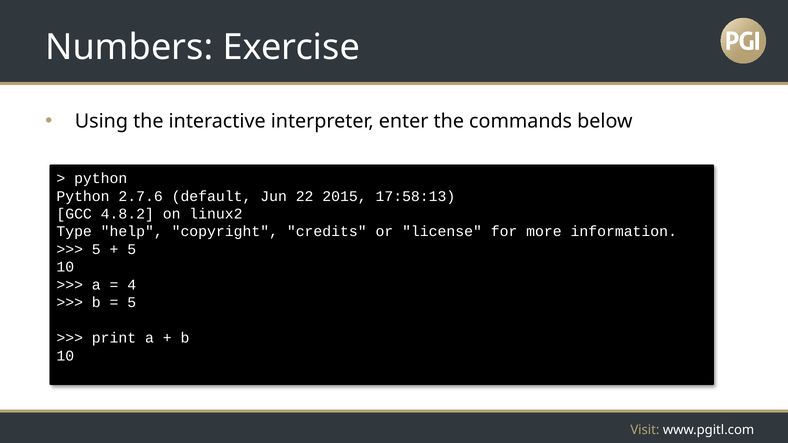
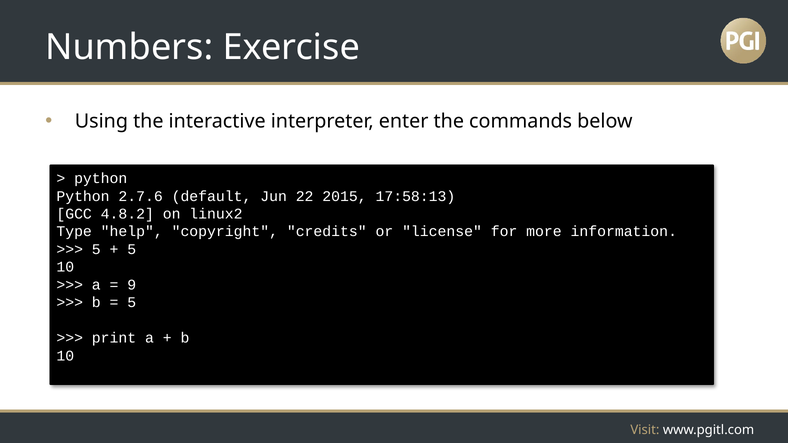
4: 4 -> 9
